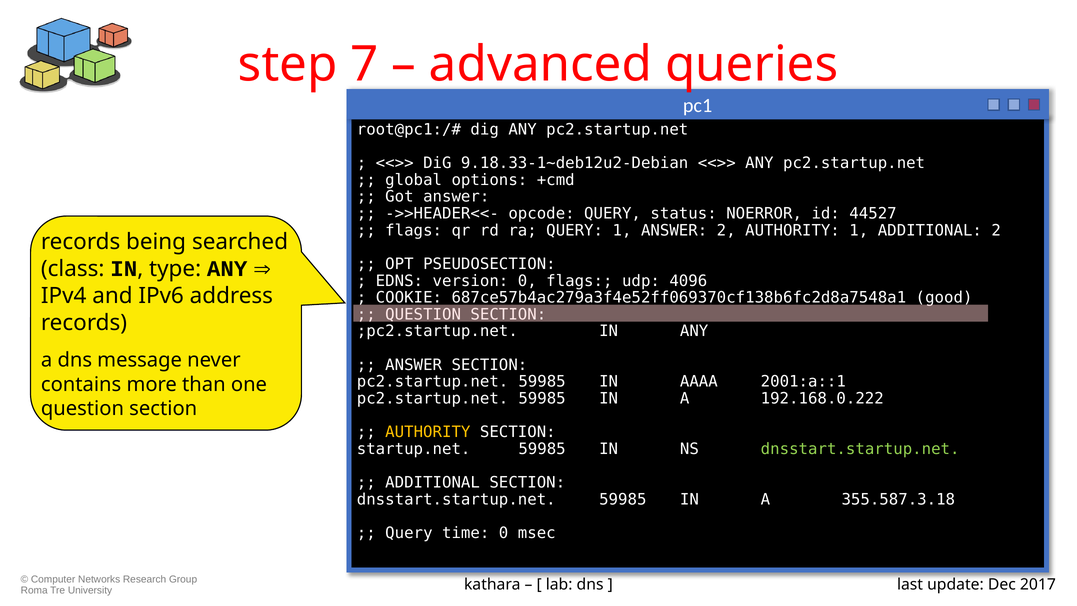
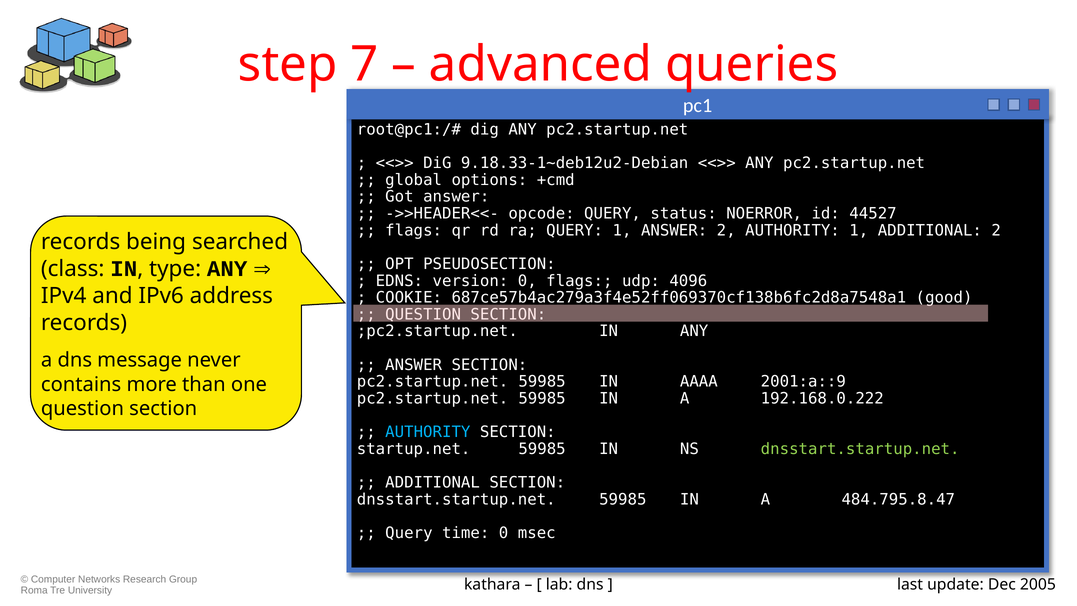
2001:a::1: 2001:a::1 -> 2001:a::9
AUTHORITY at (428, 432) colour: yellow -> light blue
355.587.3.18: 355.587.3.18 -> 484.795.8.47
2017: 2017 -> 2005
